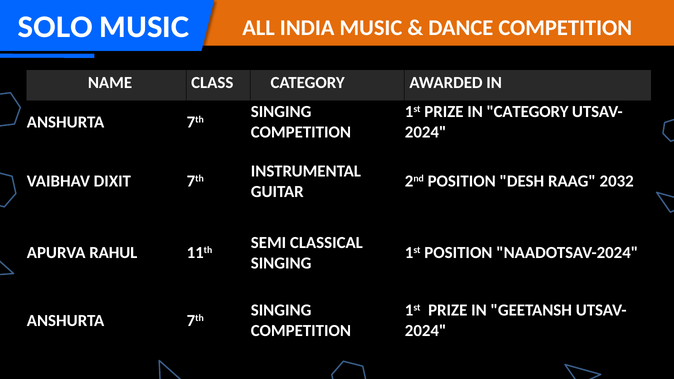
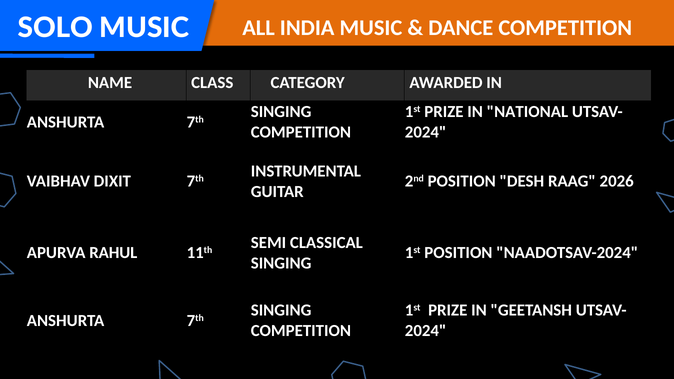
IN CATEGORY: CATEGORY -> NATIONAL
2032: 2032 -> 2026
